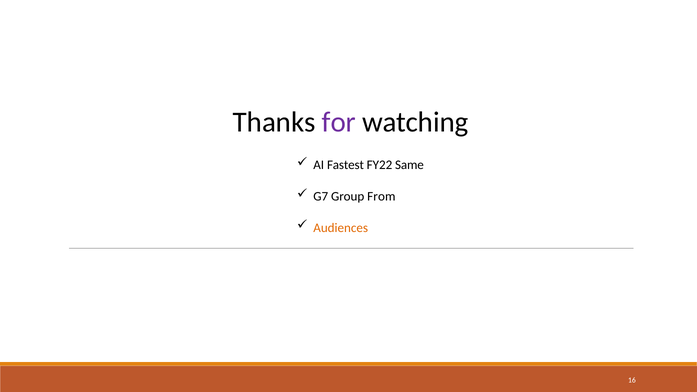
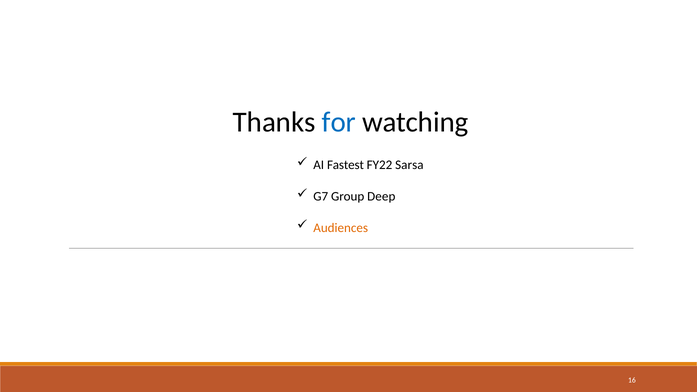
for colour: purple -> blue
Same: Same -> Sarsa
From: From -> Deep
